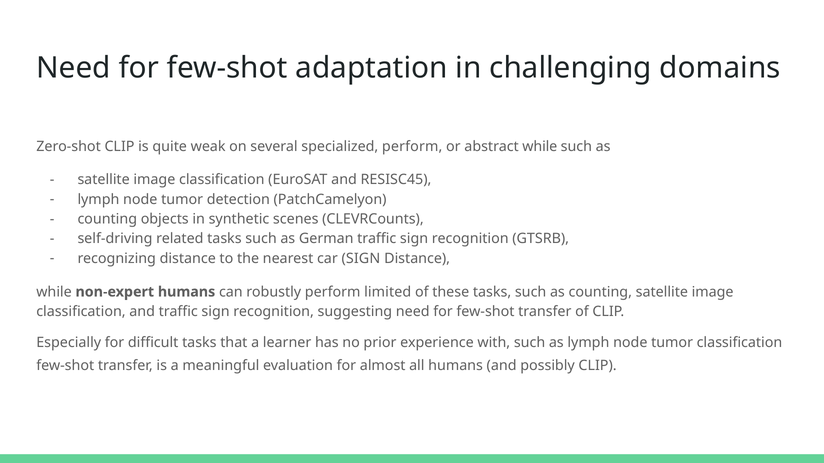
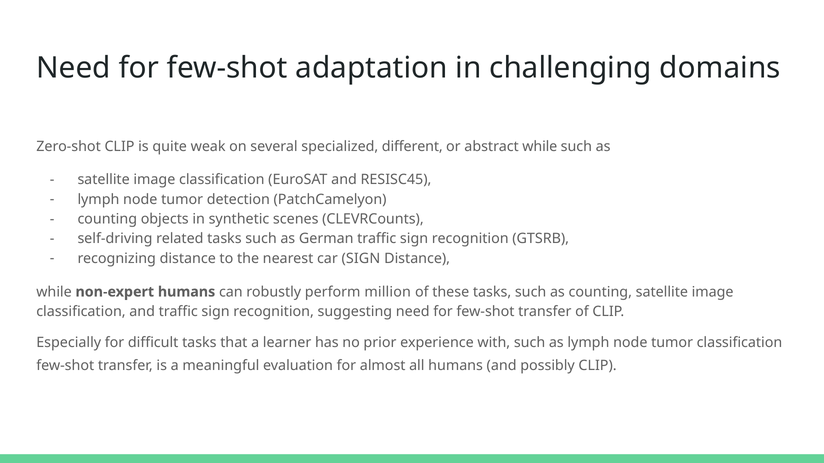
specialized perform: perform -> different
limited: limited -> million
